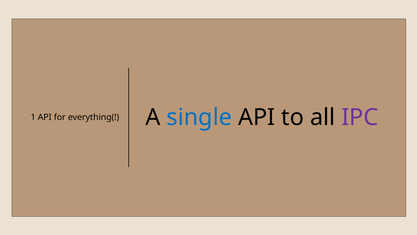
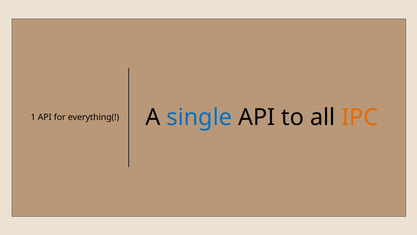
IPC colour: purple -> orange
